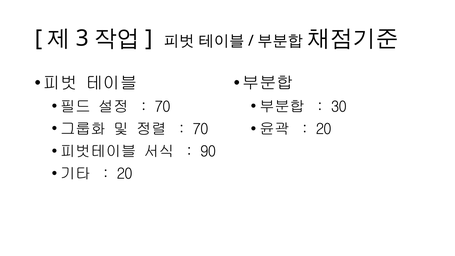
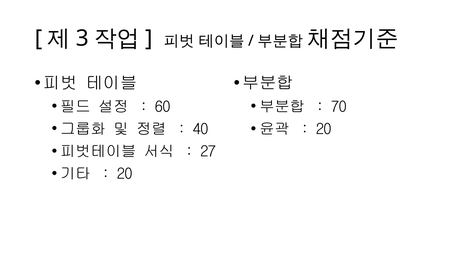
70 at (163, 107): 70 -> 60
30: 30 -> 70
70 at (201, 129): 70 -> 40
90: 90 -> 27
